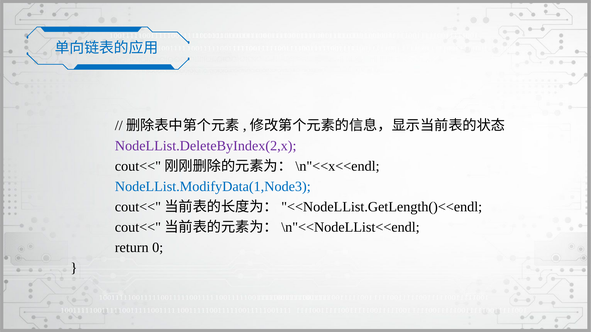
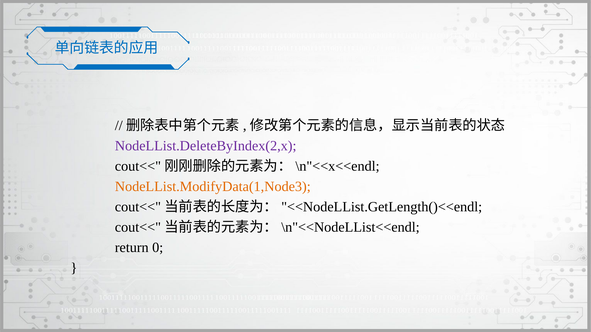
NodeLList.ModifyData(1,Node3 colour: blue -> orange
